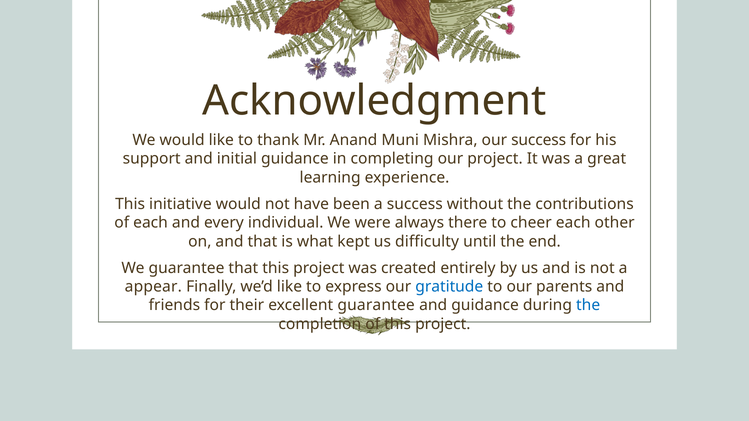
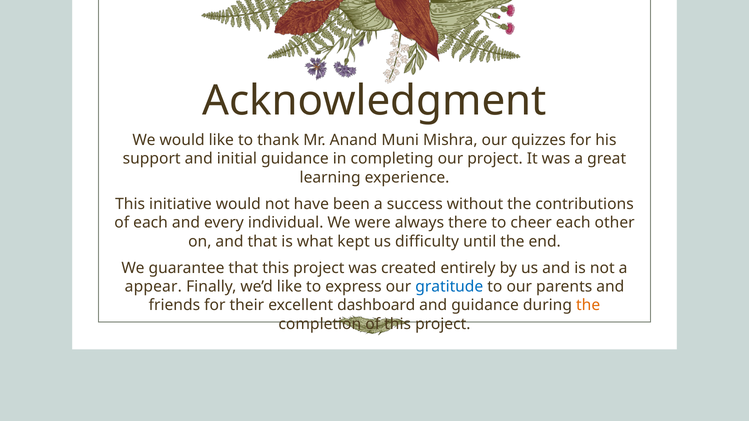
our success: success -> quizzes
excellent guarantee: guarantee -> dashboard
the at (588, 306) colour: blue -> orange
